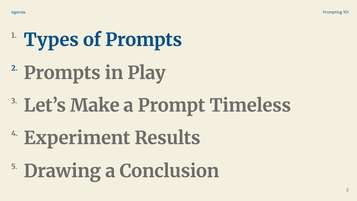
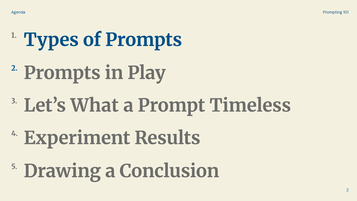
Make: Make -> What
